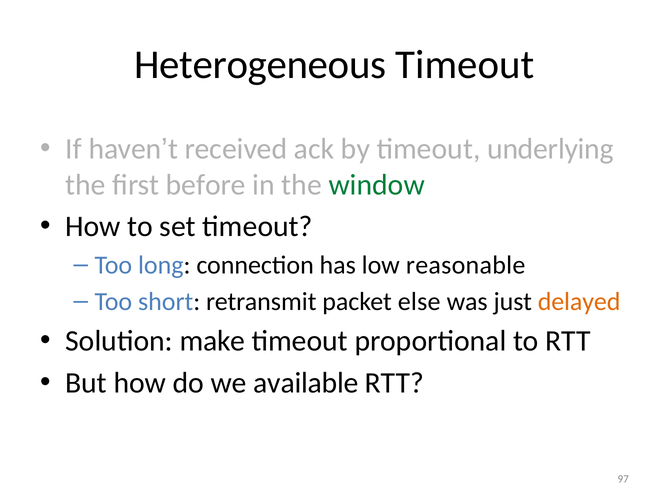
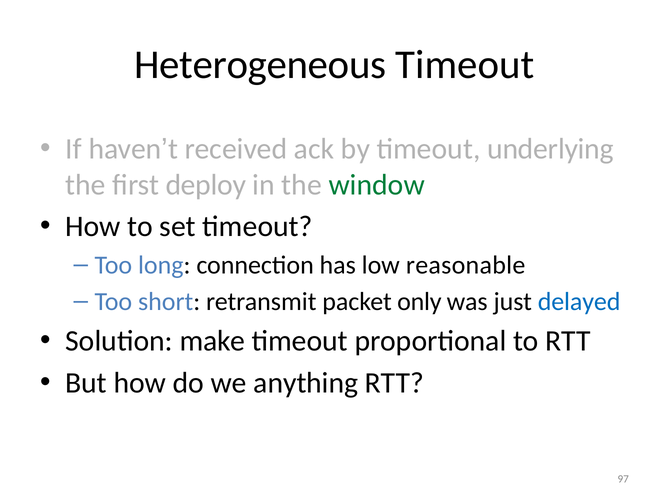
before: before -> deploy
else: else -> only
delayed colour: orange -> blue
available: available -> anything
